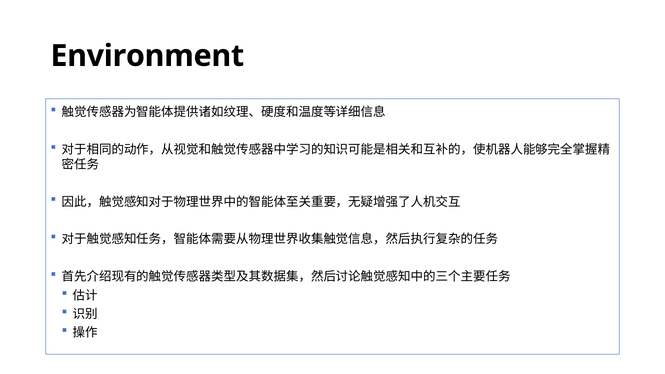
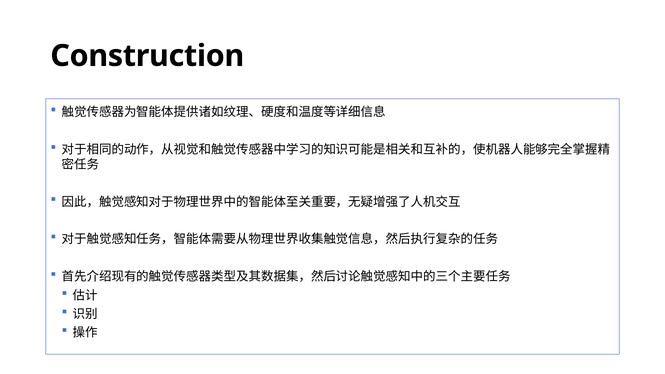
Environment: Environment -> Construction
